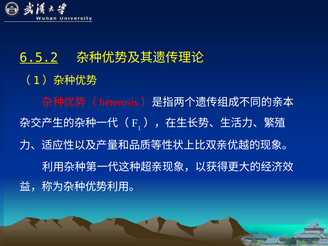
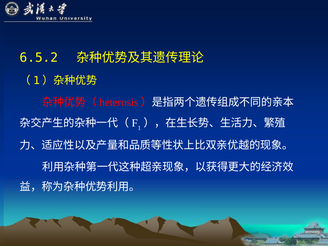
6.5.2 underline: present -> none
